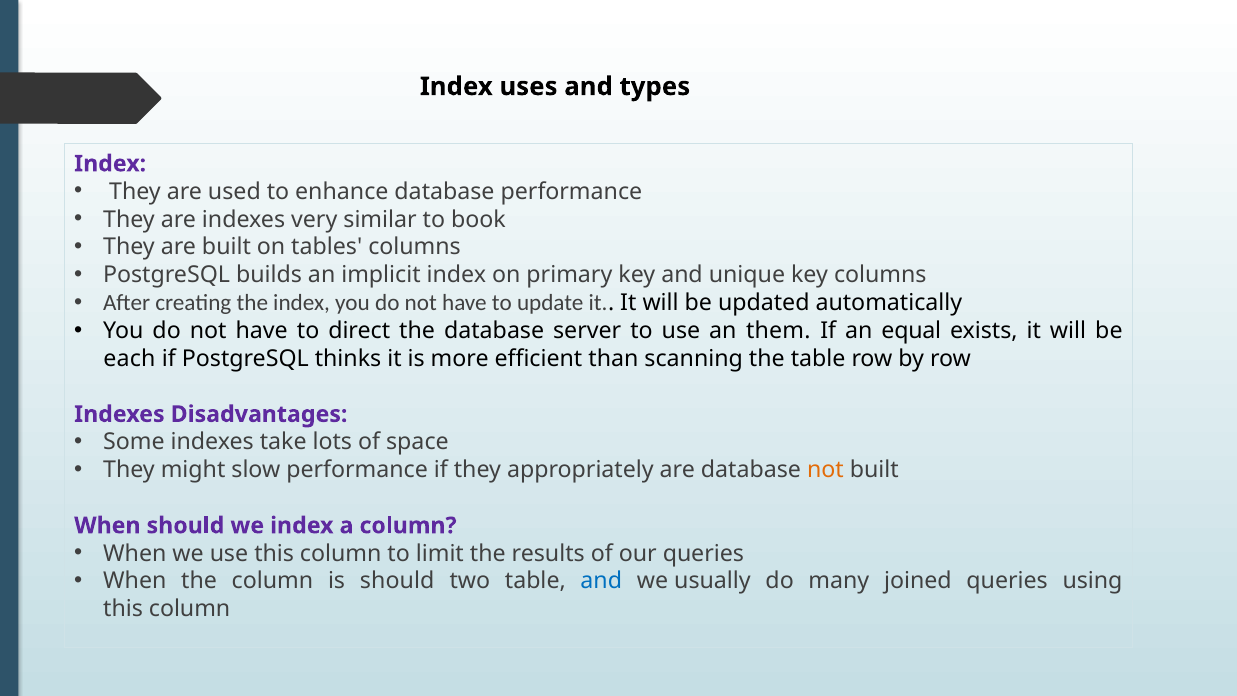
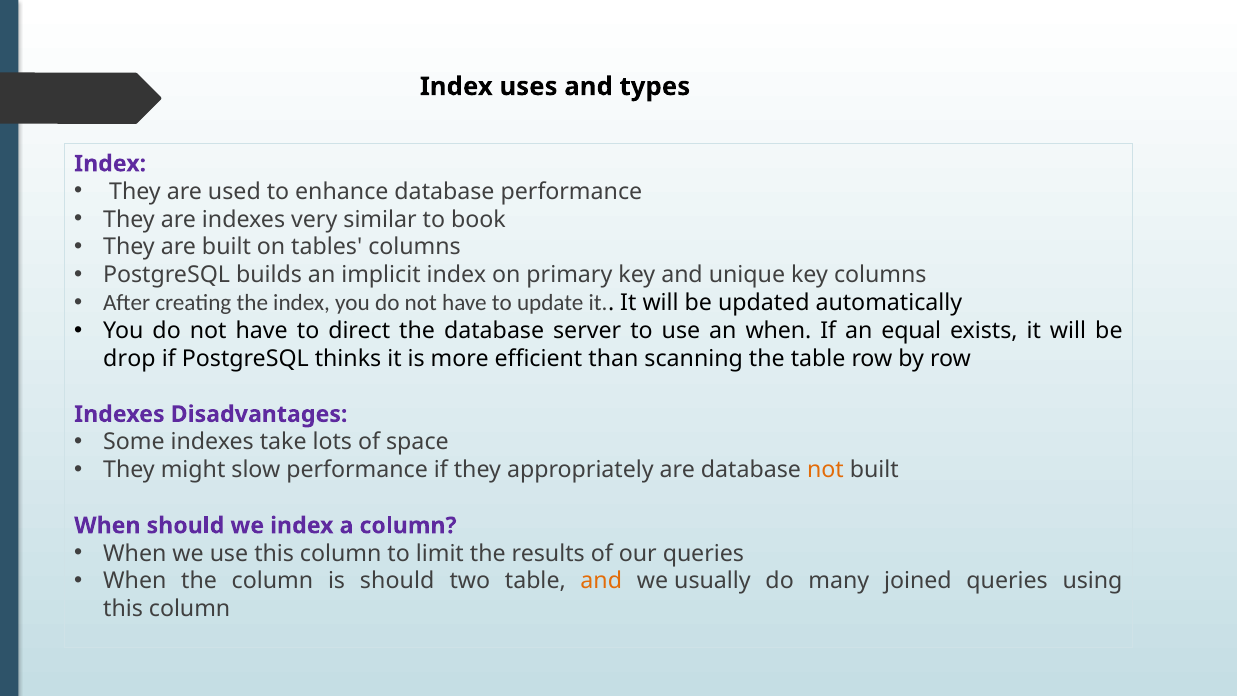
an them: them -> when
each: each -> drop
and at (601, 581) colour: blue -> orange
